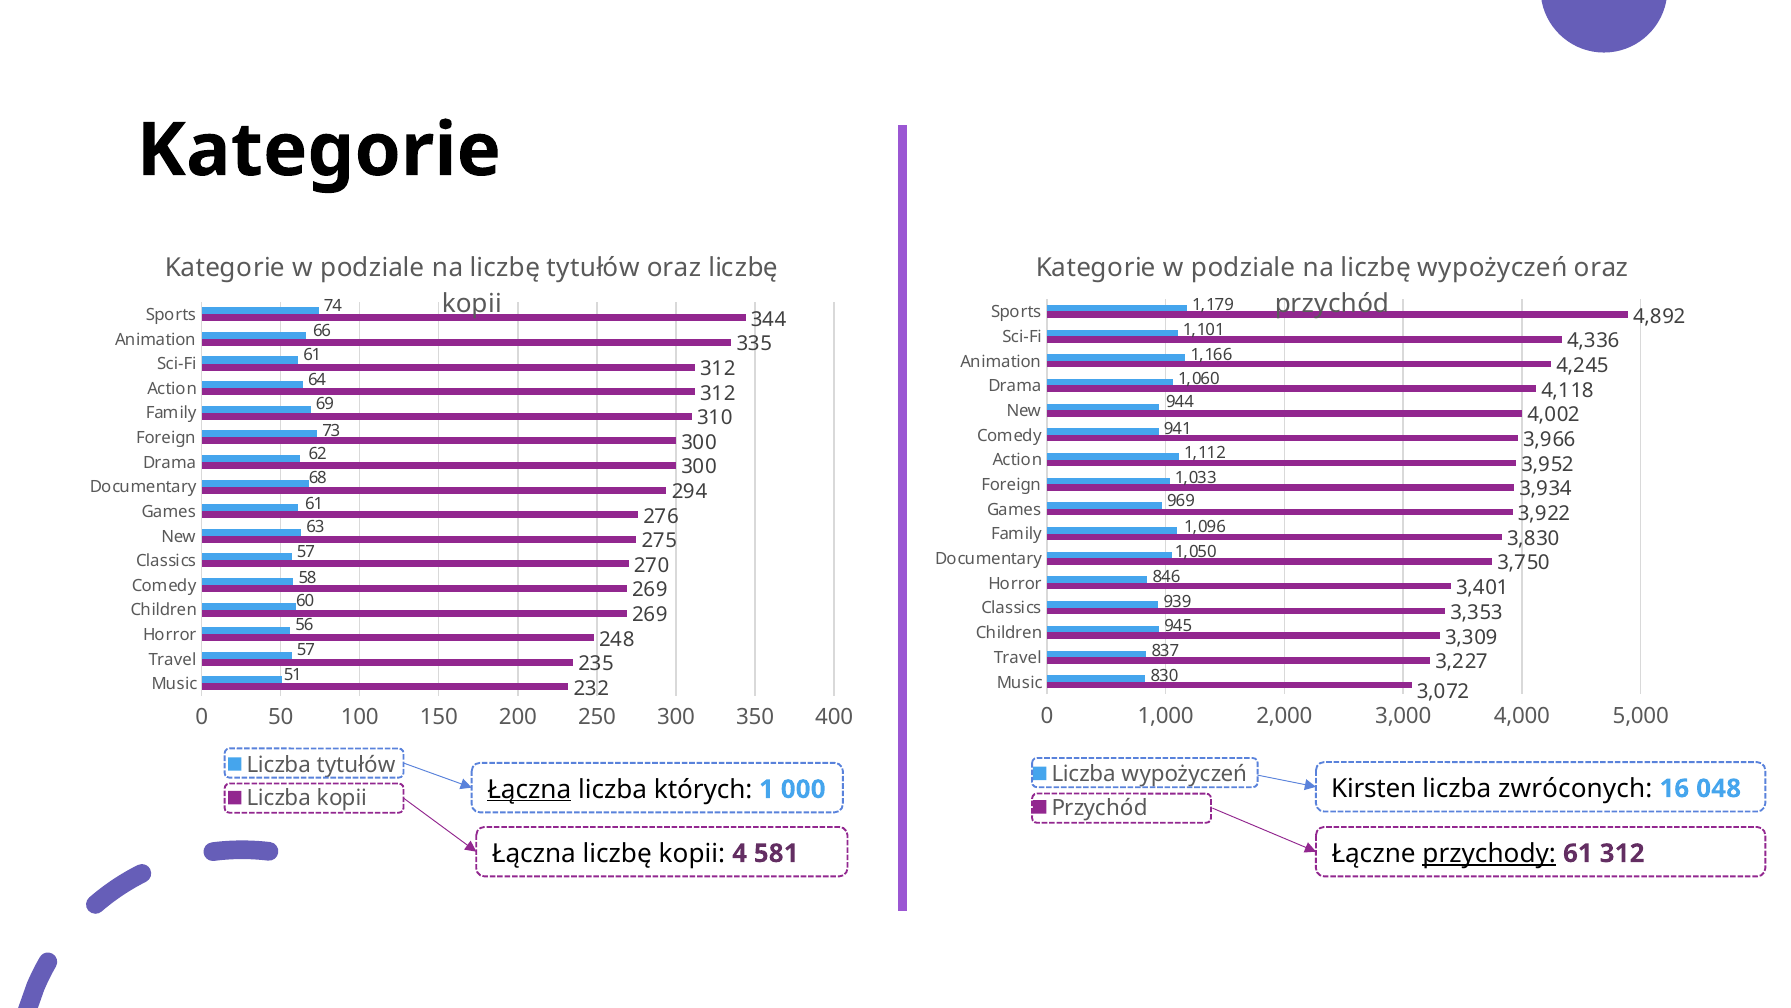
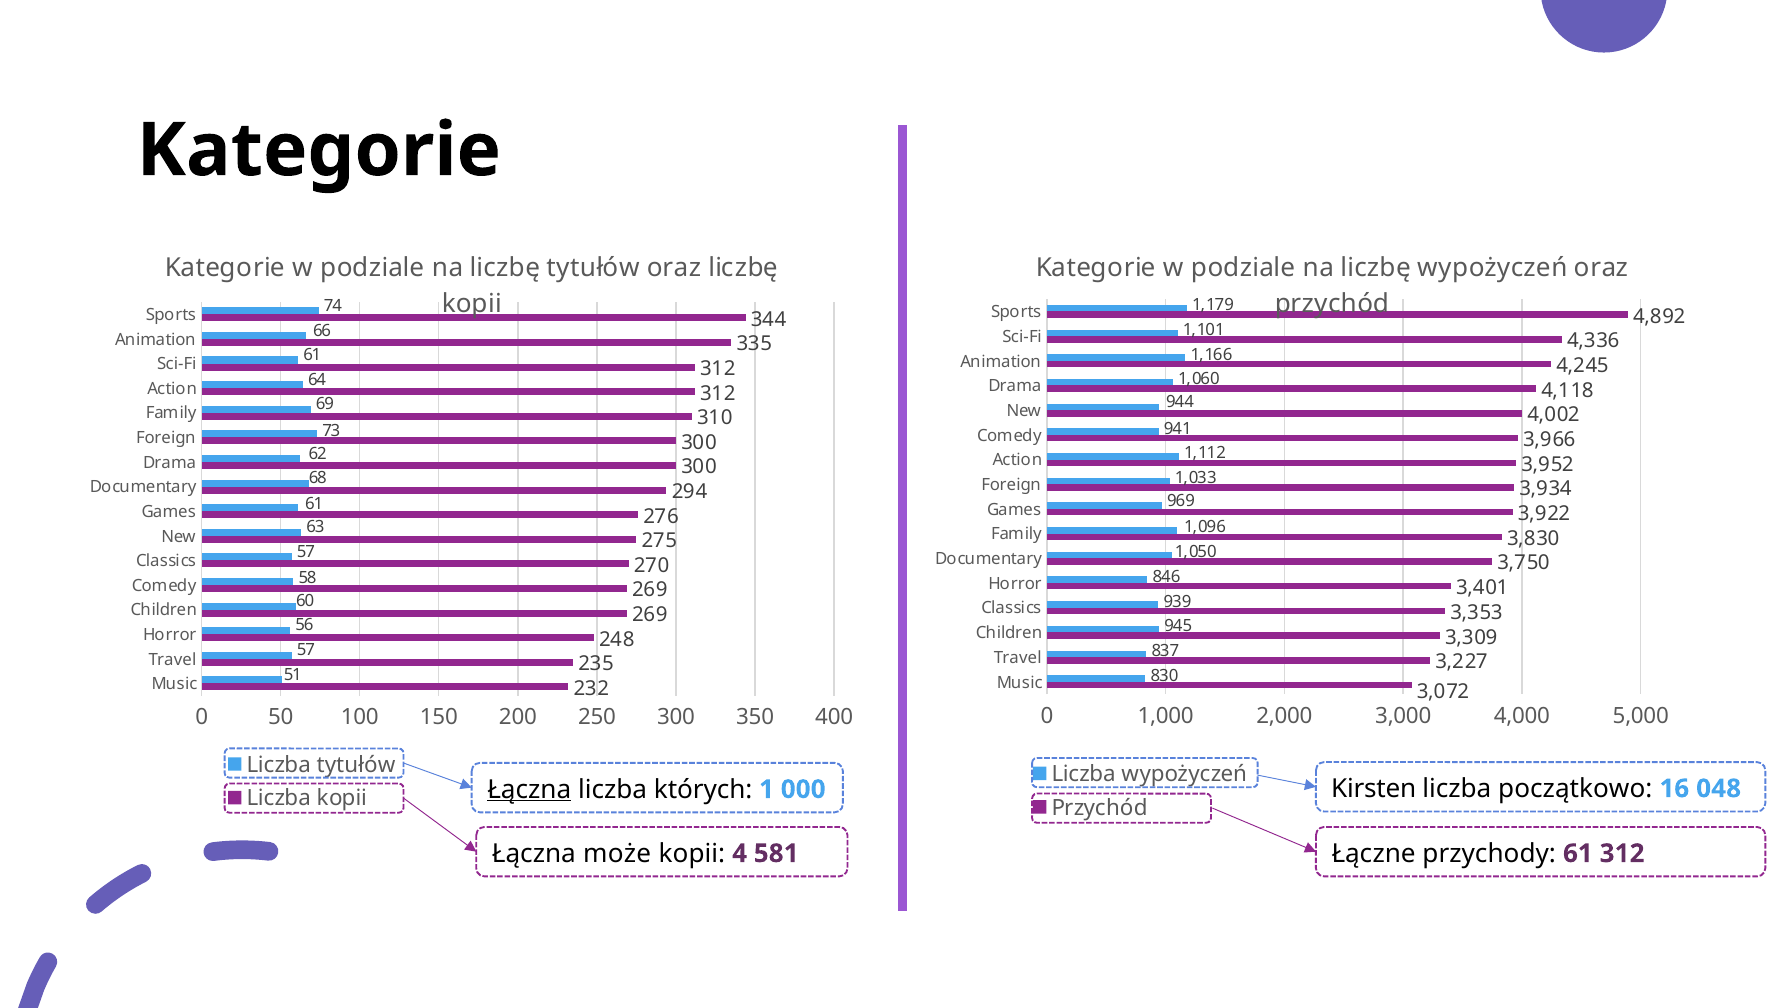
zwróconych: zwróconych -> początkowo
Łączna liczbę: liczbę -> może
przychody underline: present -> none
